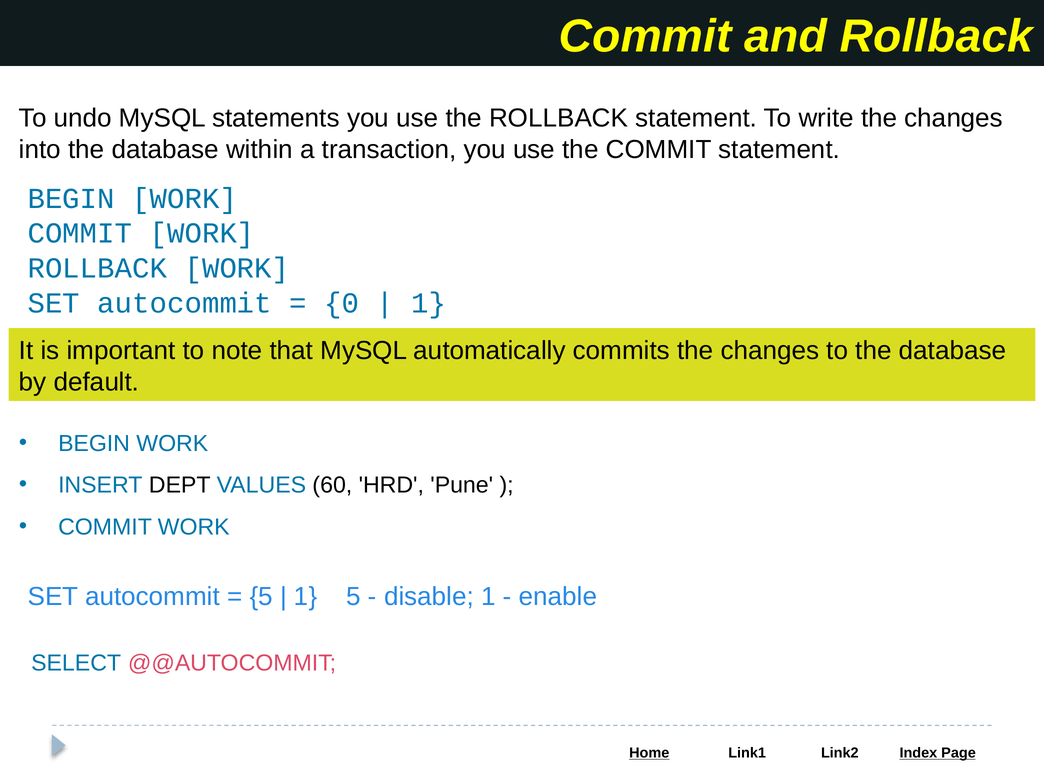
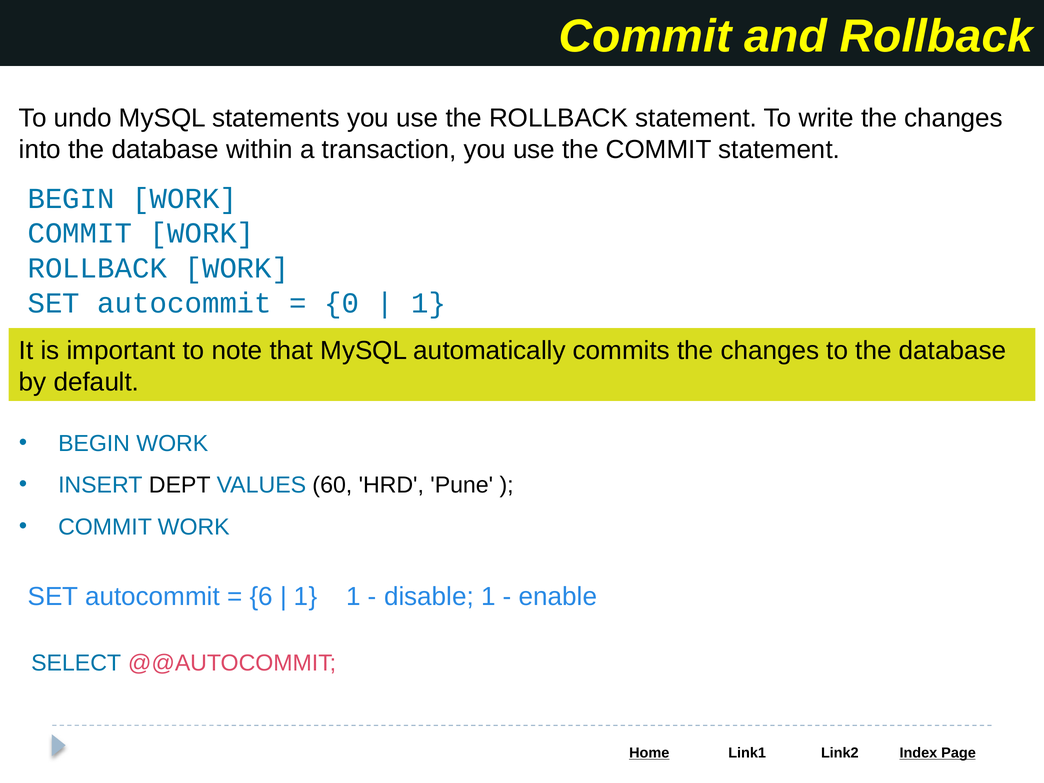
5 at (261, 597): 5 -> 6
1 5: 5 -> 1
